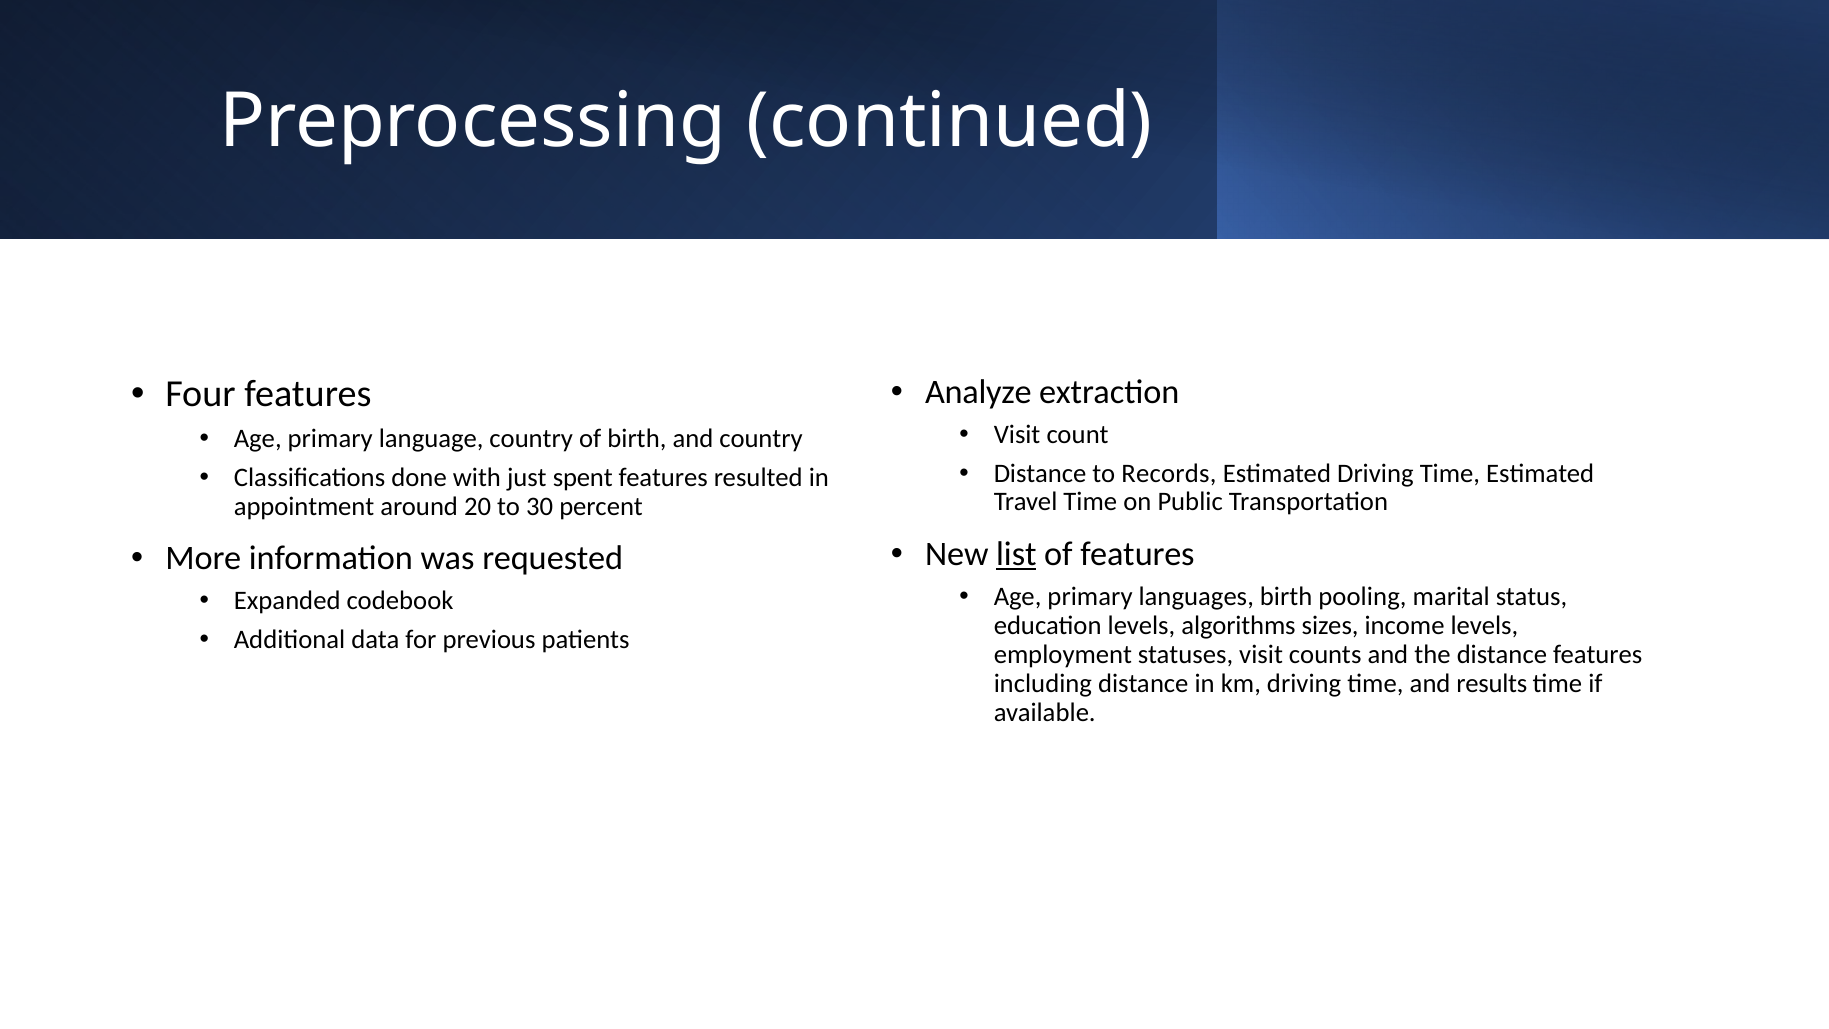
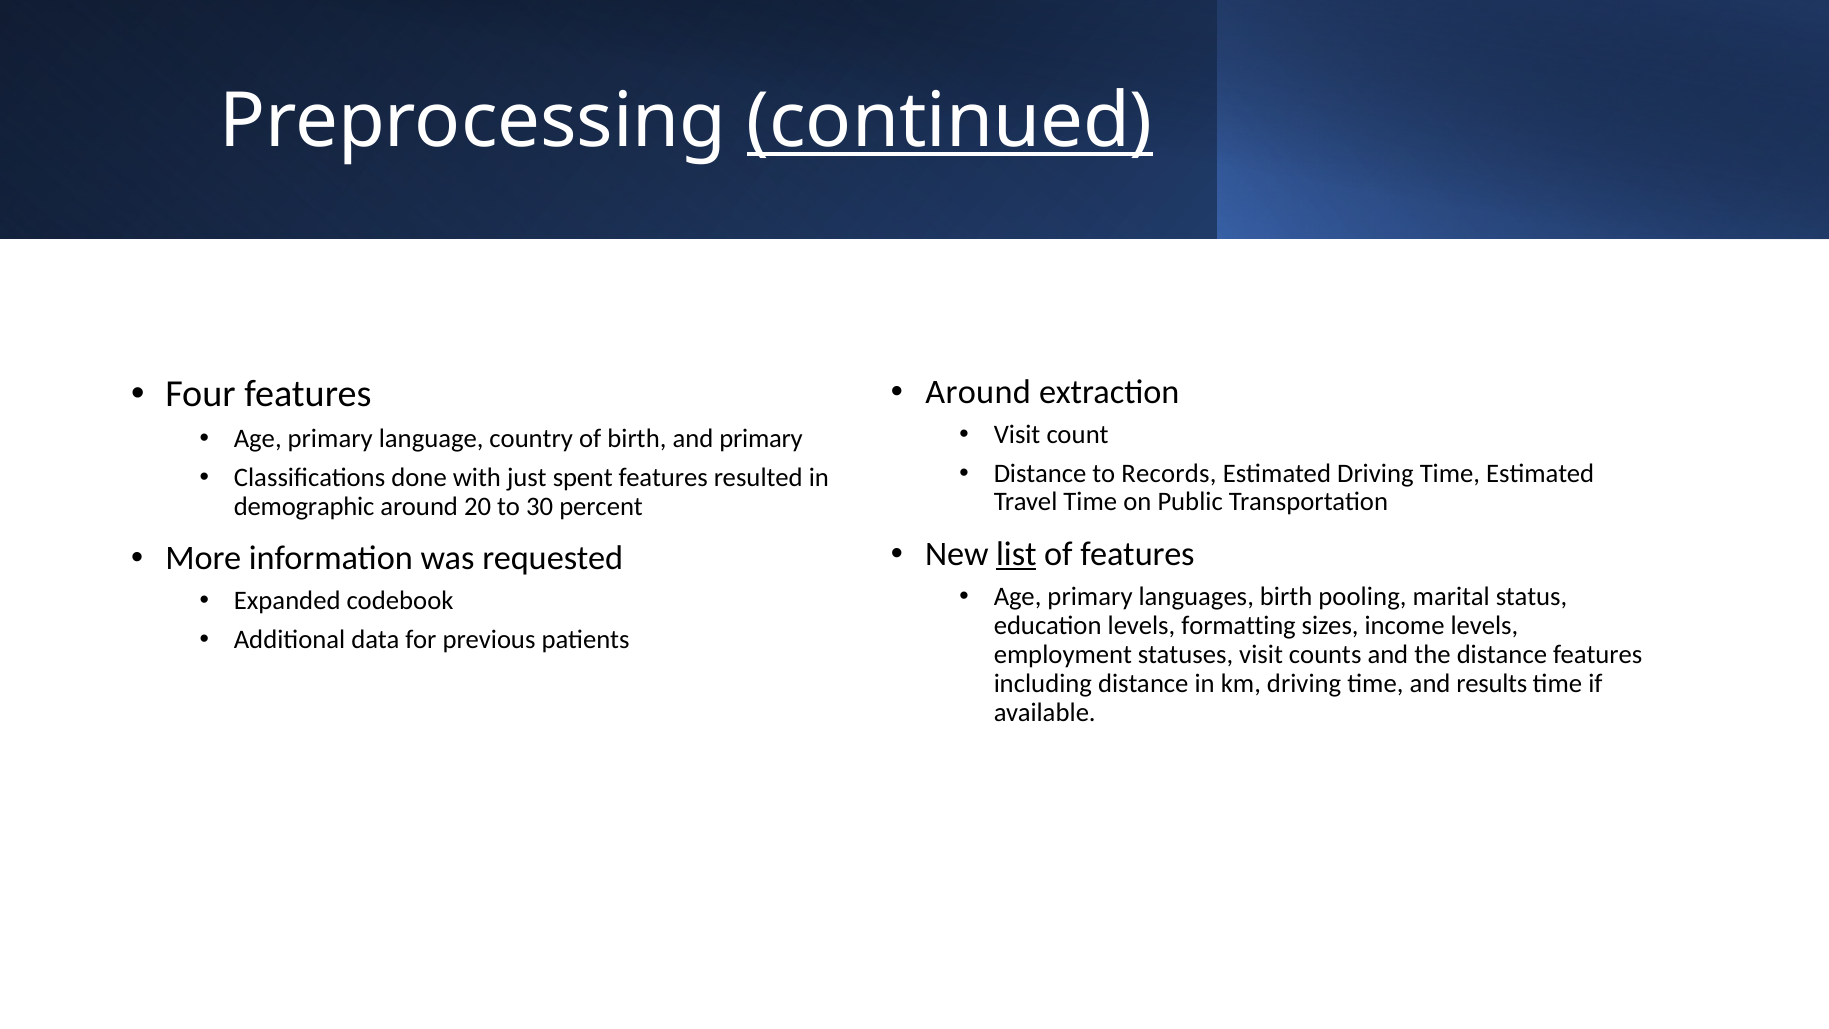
continued underline: none -> present
Analyze at (978, 392): Analyze -> Around
and country: country -> primary
appointment: appointment -> demographic
algorithms: algorithms -> formatting
